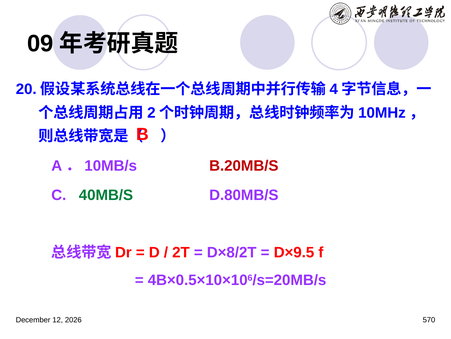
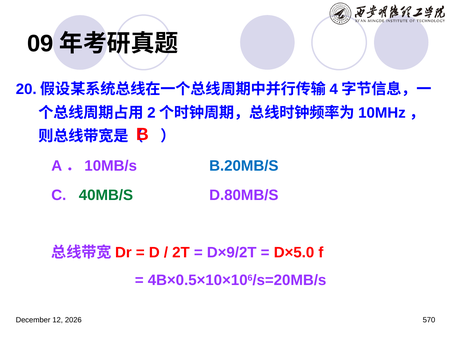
B.20MB/S colour: red -> blue
D×8/2T: D×8/2T -> D×9/2T
D×9.5: D×9.5 -> D×5.0
